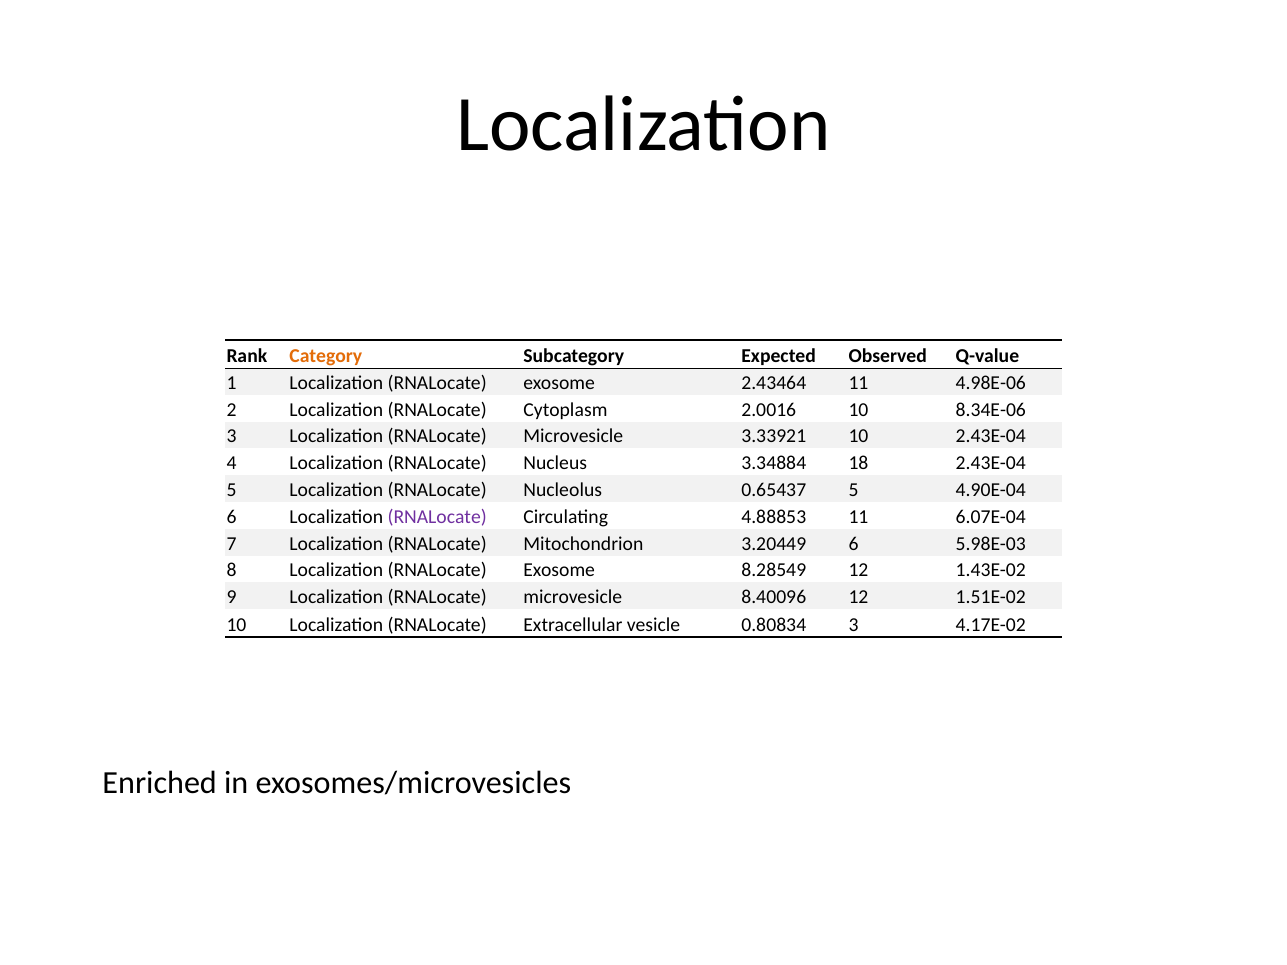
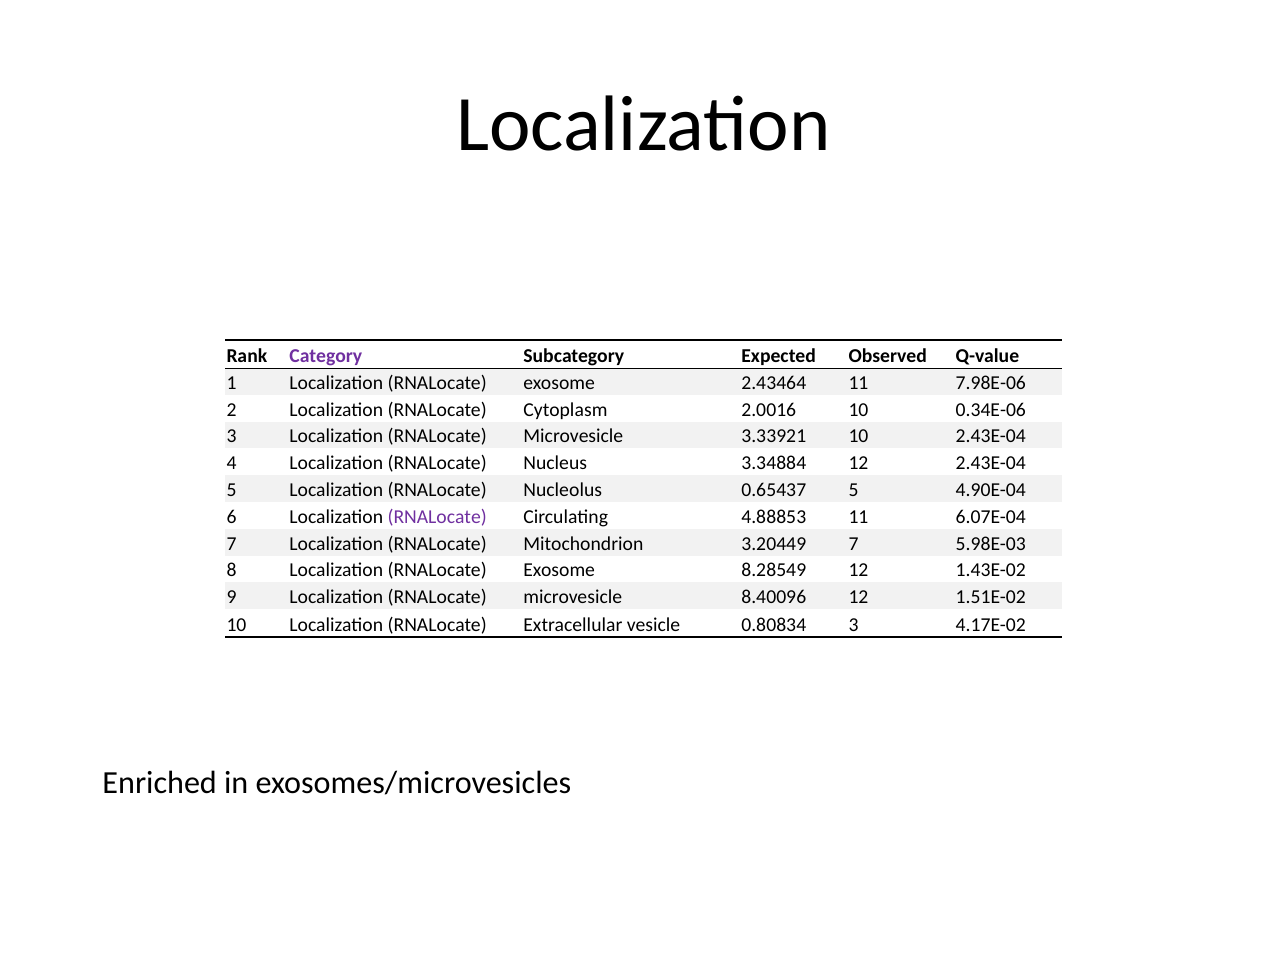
Category colour: orange -> purple
4.98E-06: 4.98E-06 -> 7.98E-06
8.34E-06: 8.34E-06 -> 0.34E-06
3.34884 18: 18 -> 12
3.20449 6: 6 -> 7
